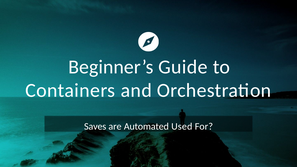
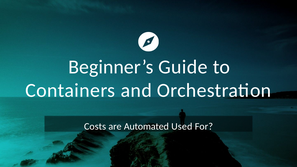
Saves: Saves -> Costs
